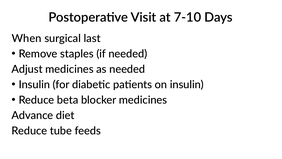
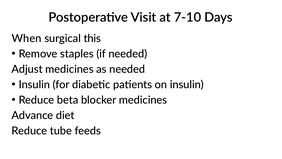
last: last -> this
